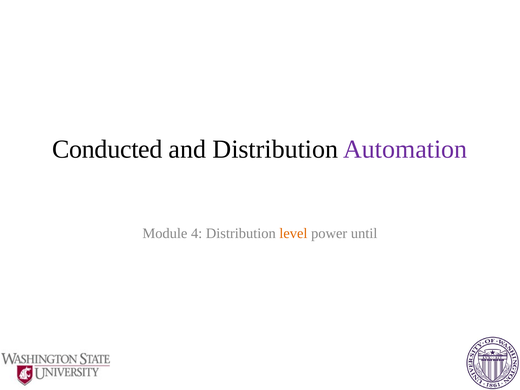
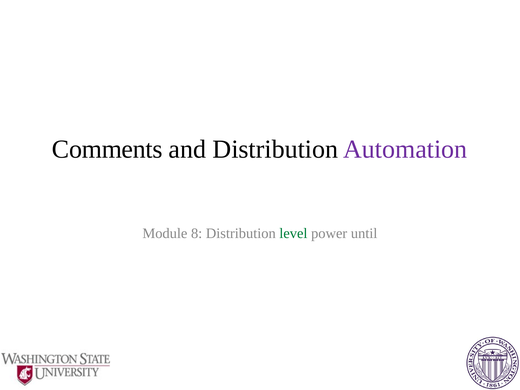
Conducted: Conducted -> Comments
4: 4 -> 8
level colour: orange -> green
